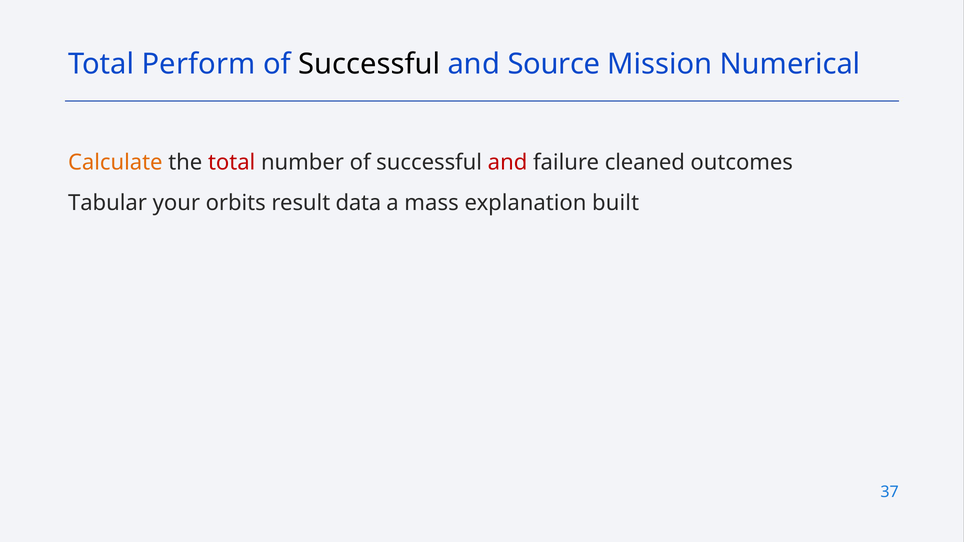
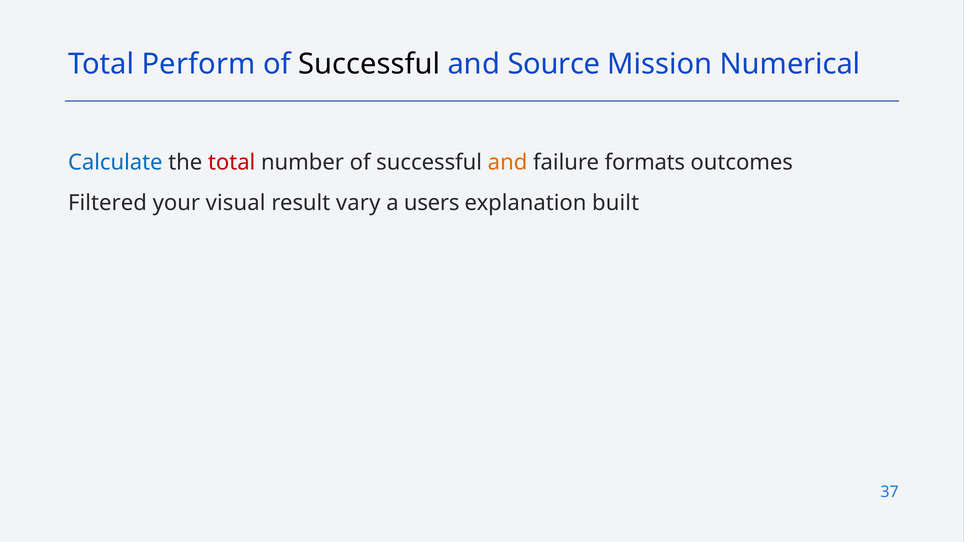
Calculate colour: orange -> blue
and at (508, 163) colour: red -> orange
cleaned: cleaned -> formats
Tabular: Tabular -> Filtered
orbits: orbits -> visual
data: data -> vary
mass: mass -> users
